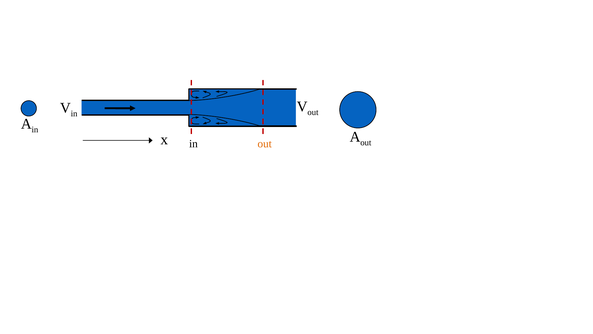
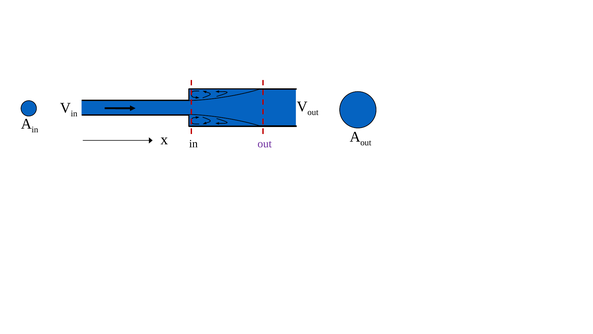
out at (265, 144) colour: orange -> purple
